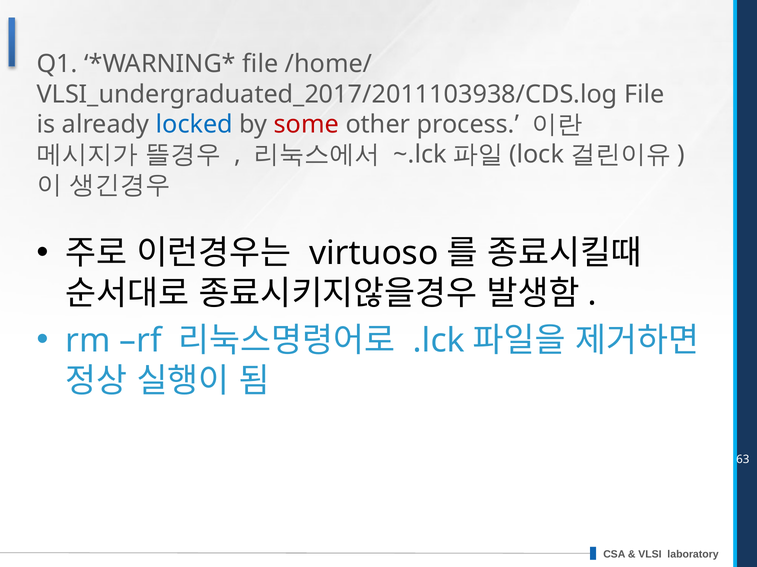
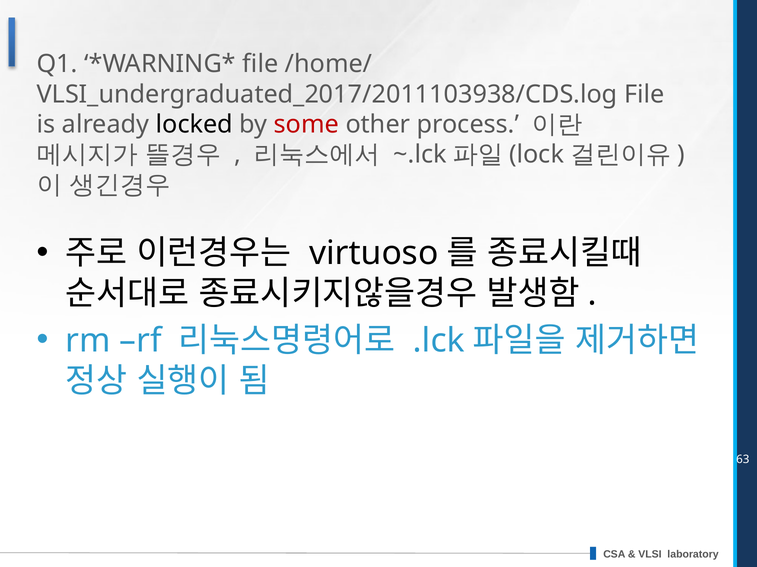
locked colour: blue -> black
